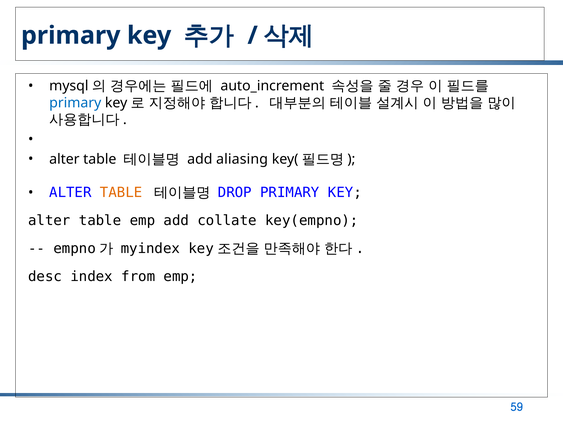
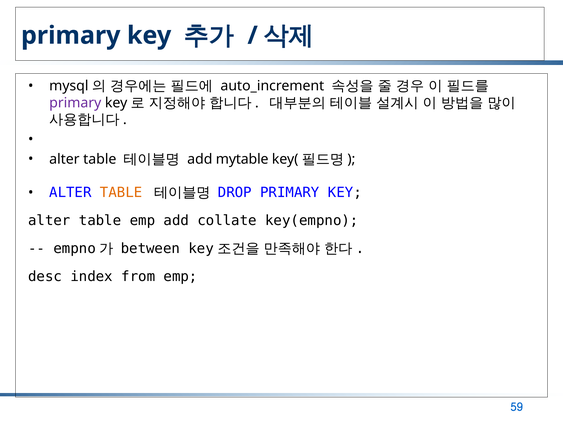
primary at (75, 103) colour: blue -> purple
aliasing: aliasing -> mytable
myindex: myindex -> between
